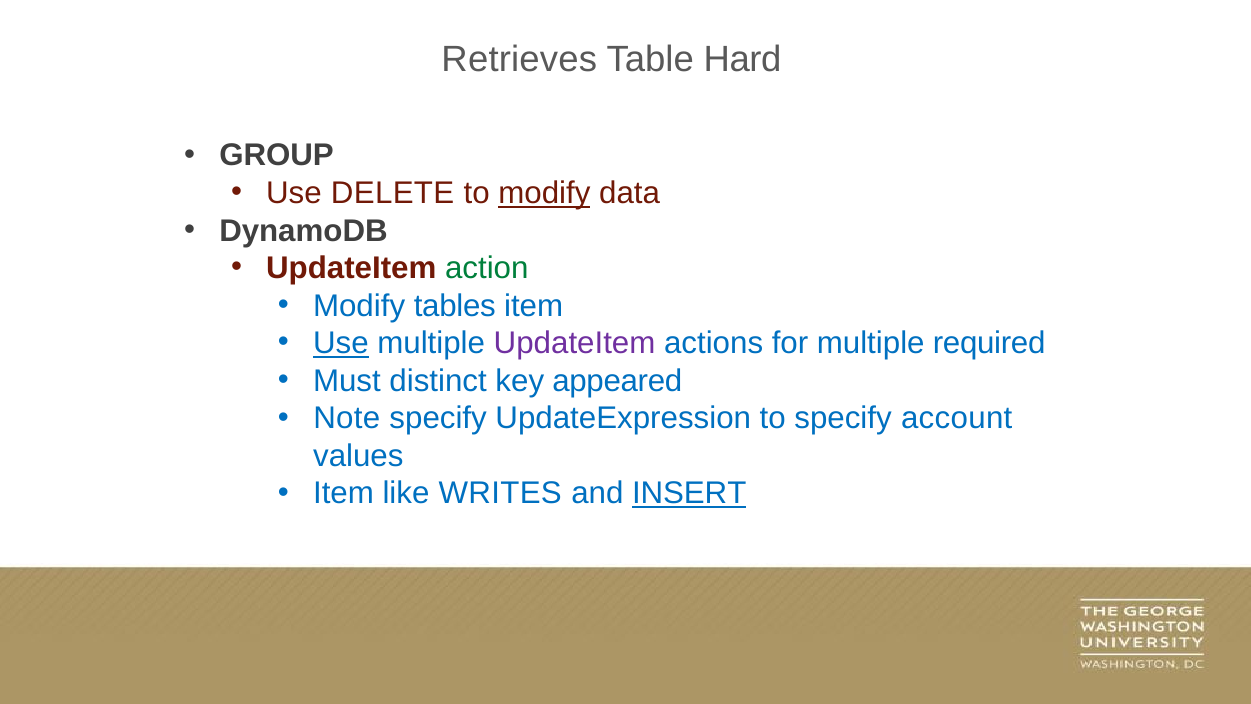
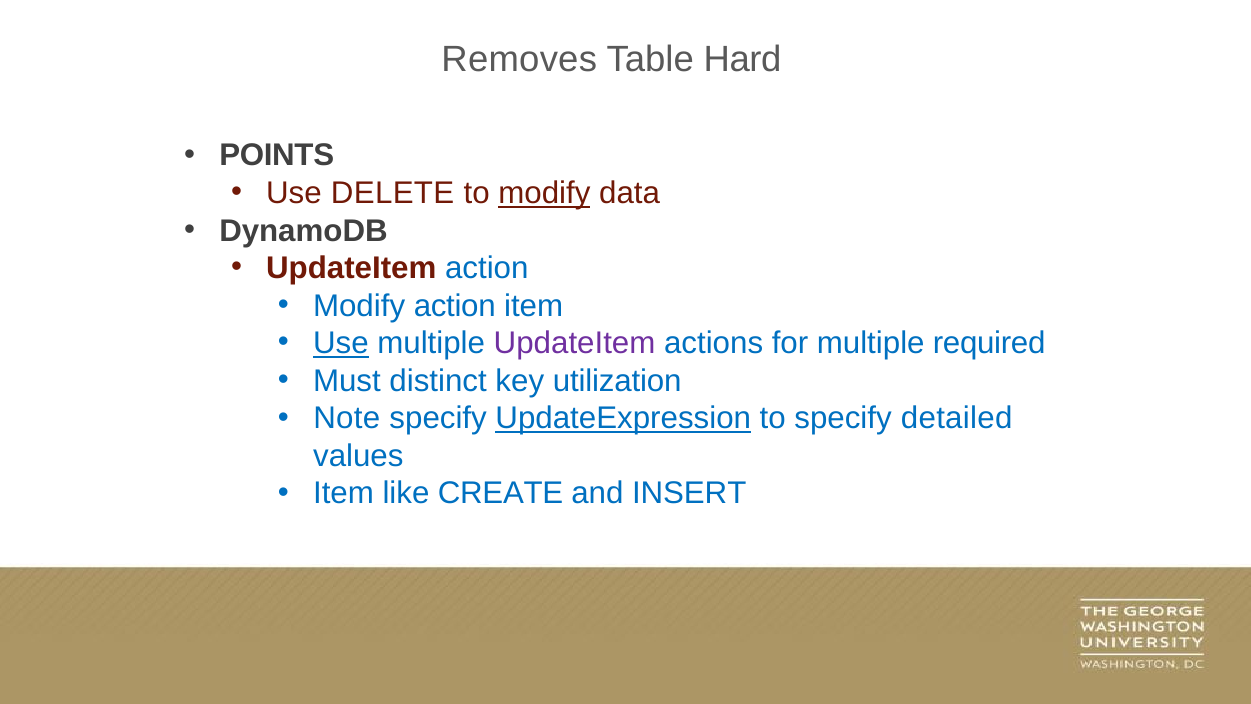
Retrieves: Retrieves -> Removes
GROUP: GROUP -> POINTS
action at (487, 268) colour: green -> blue
Modify tables: tables -> action
appeared: appeared -> utilization
UpdateExpression underline: none -> present
account: account -> detailed
WRITES: WRITES -> CREATE
INSERT underline: present -> none
